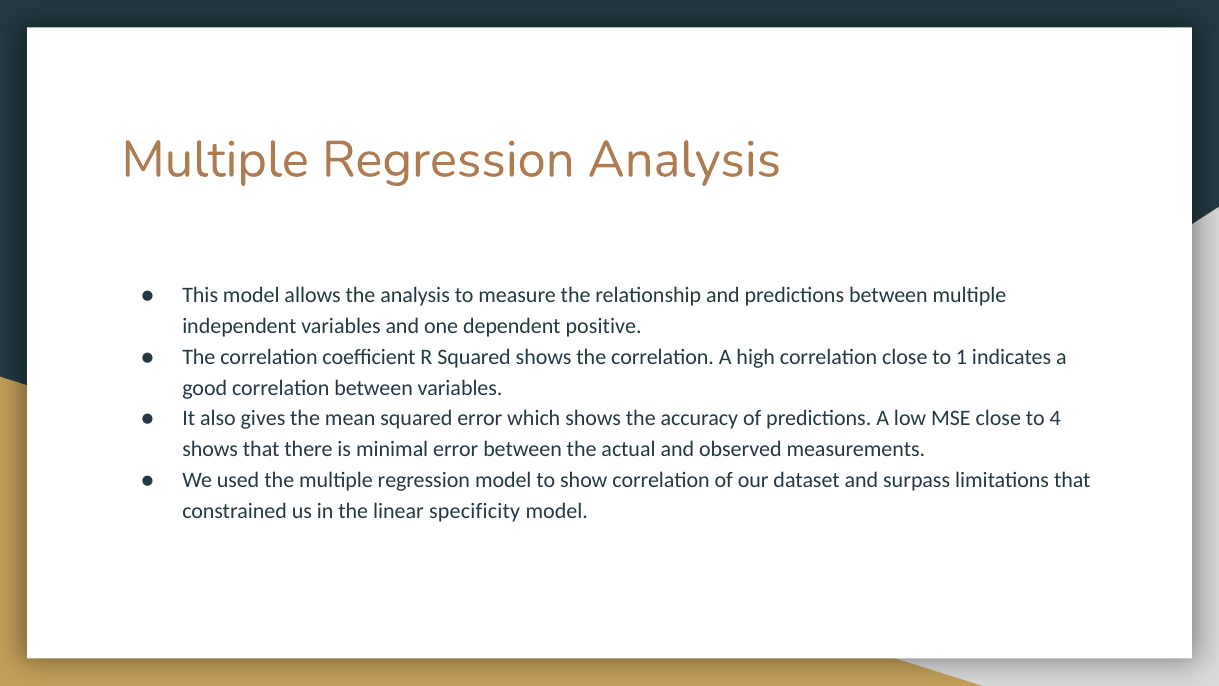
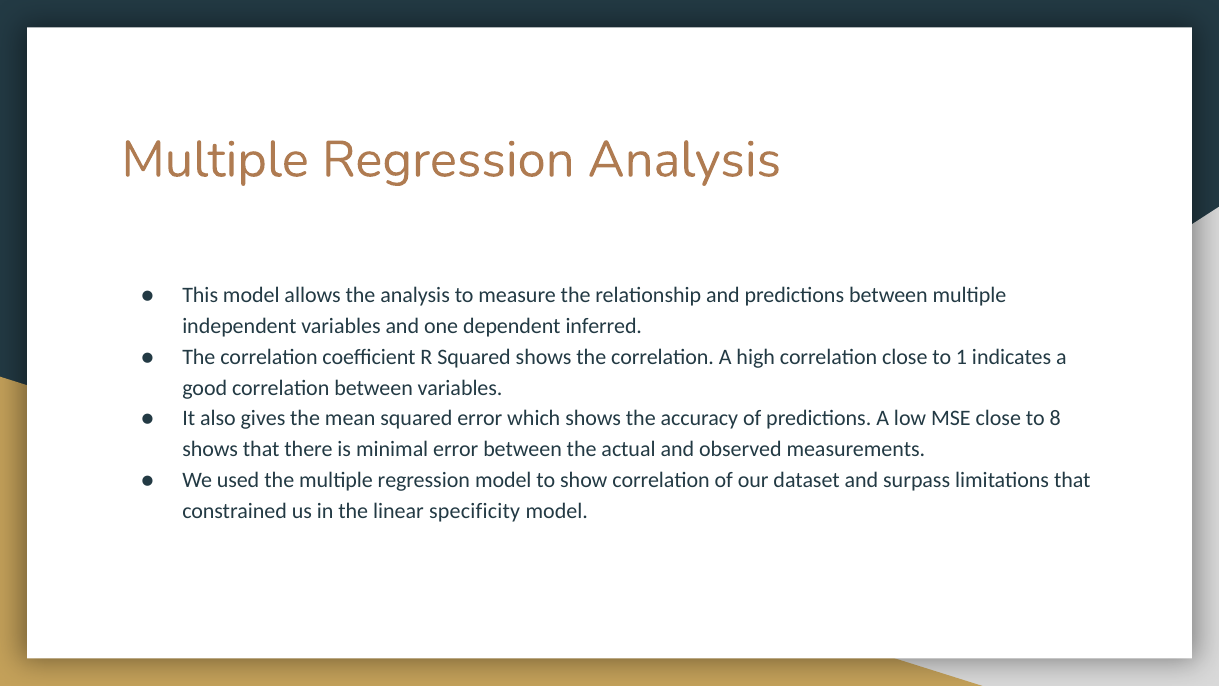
positive: positive -> inferred
4: 4 -> 8
